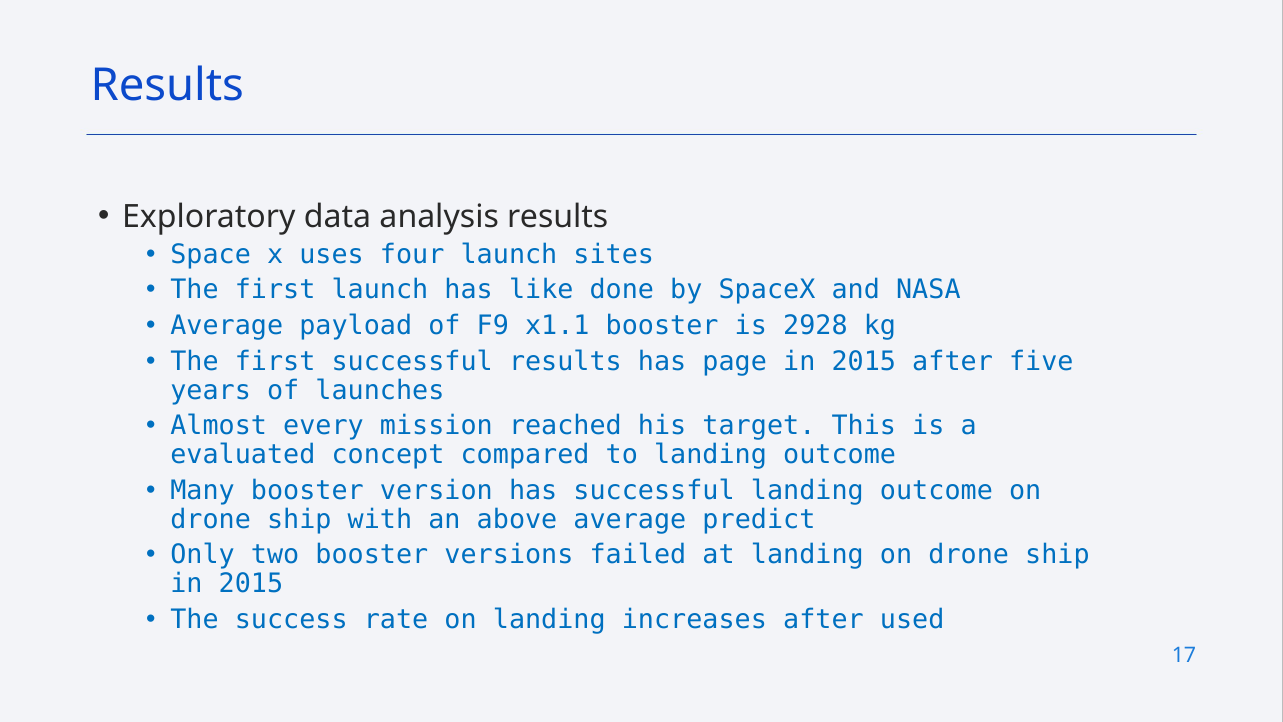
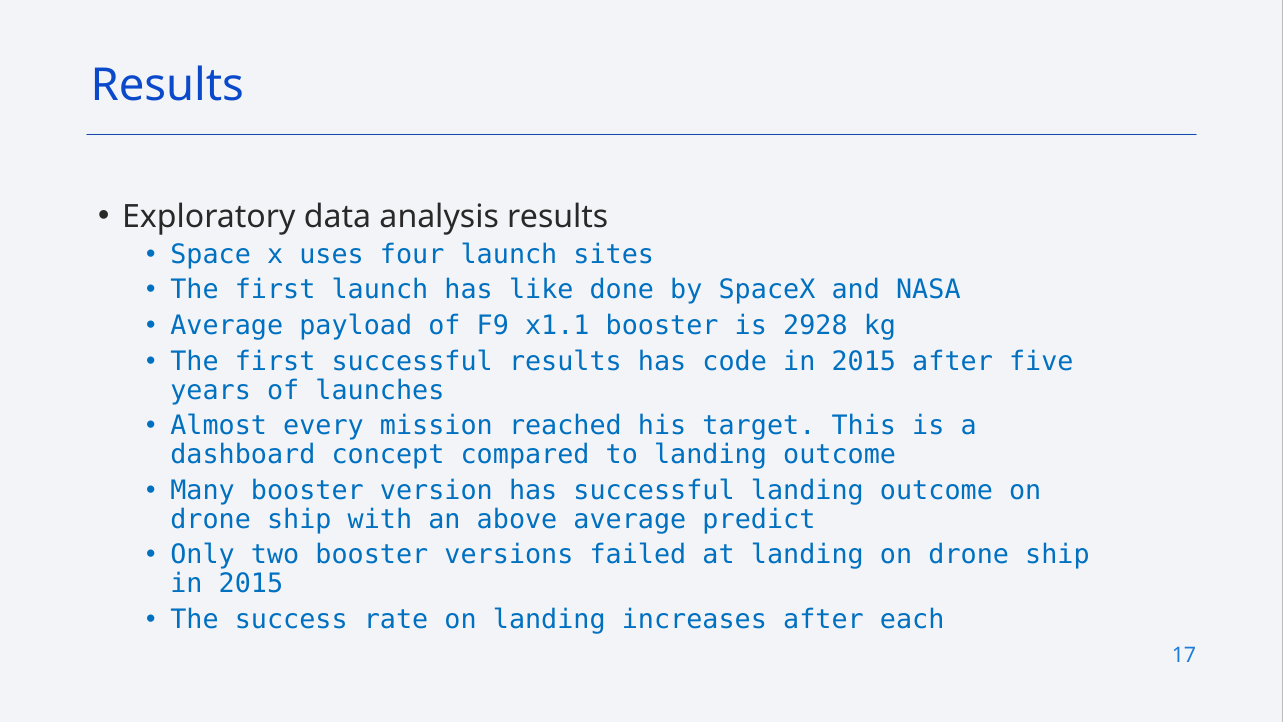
page: page -> code
evaluated: evaluated -> dashboard
used: used -> each
